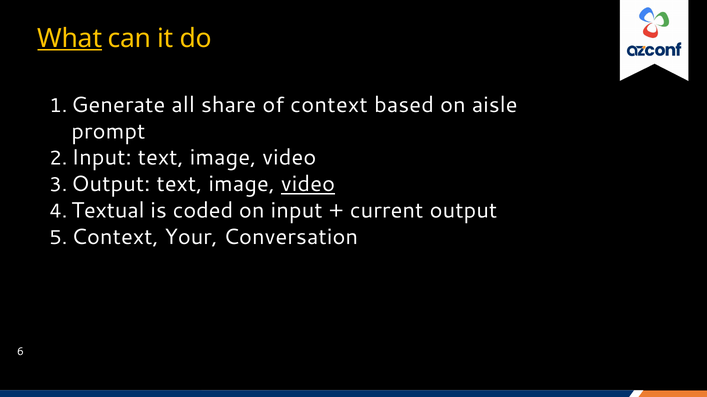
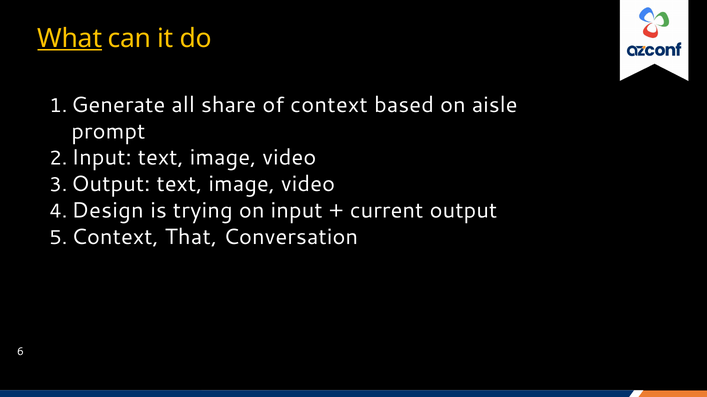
video at (308, 184) underline: present -> none
Textual: Textual -> Design
coded: coded -> trying
Your: Your -> That
